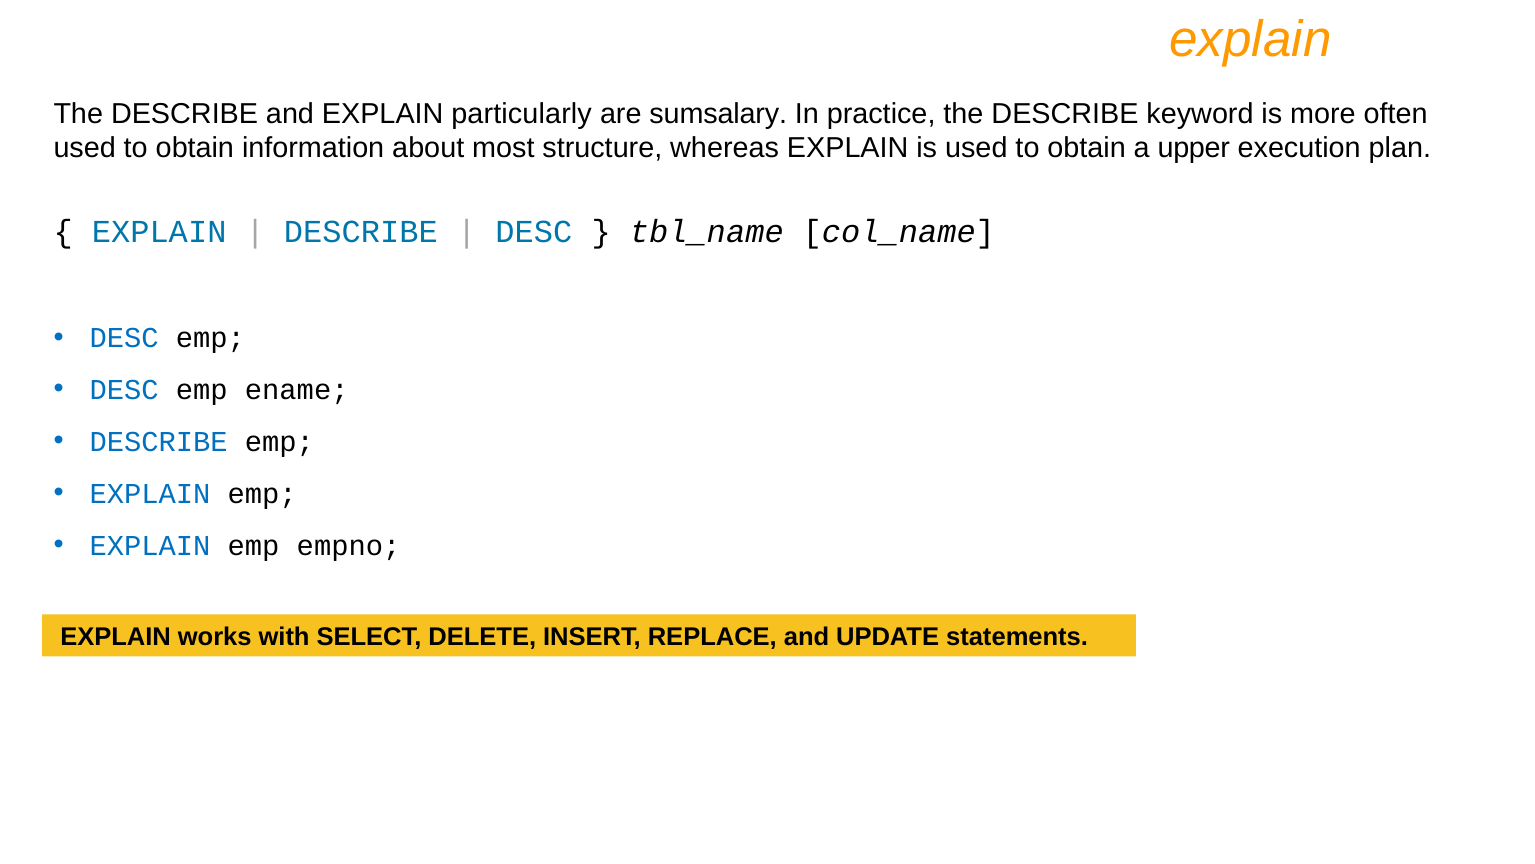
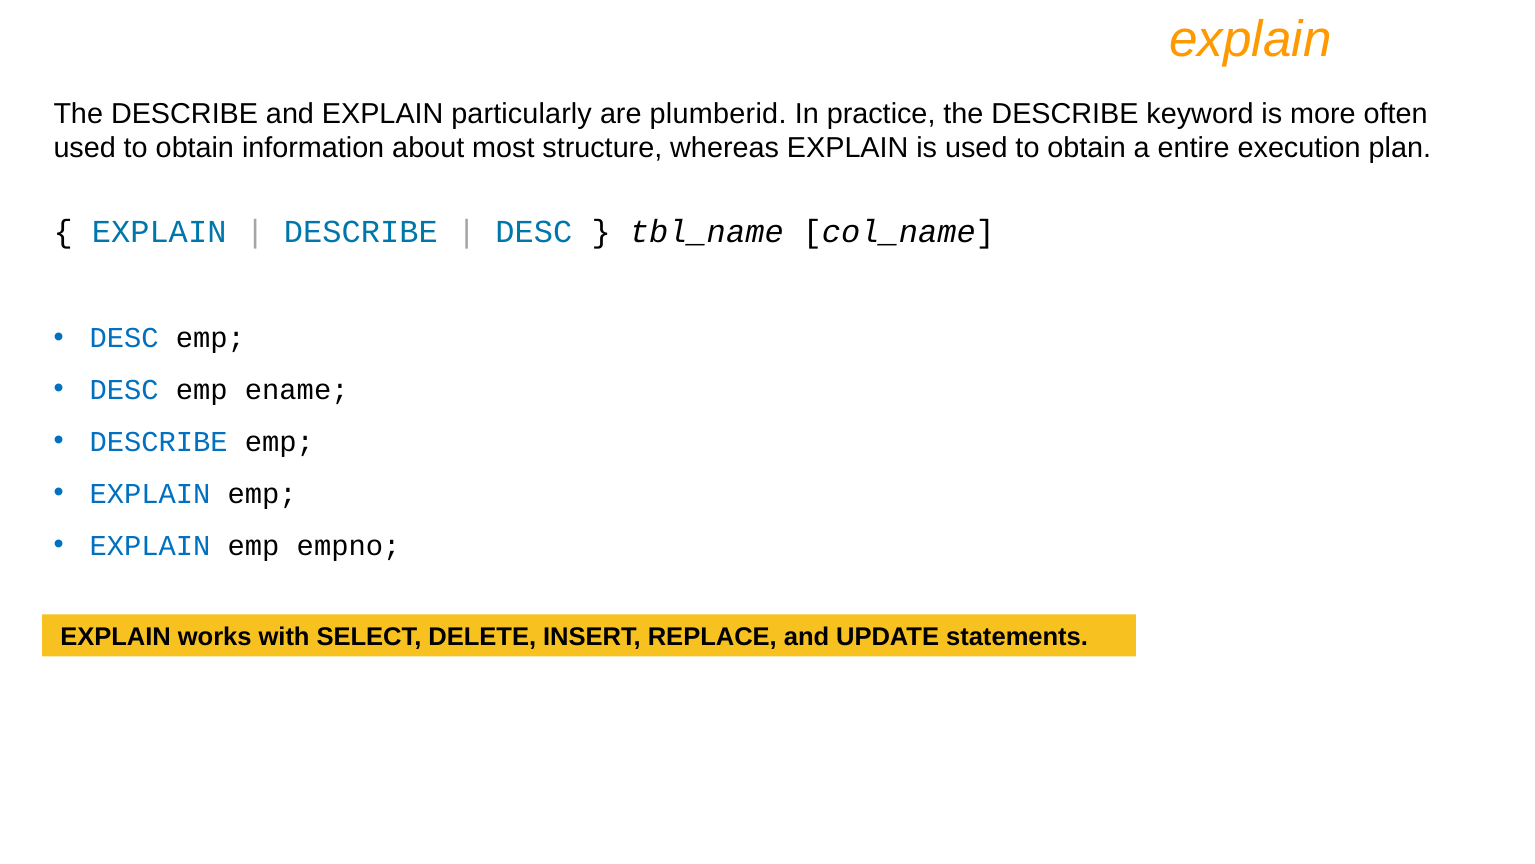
sumsalary: sumsalary -> plumberid
upper: upper -> entire
